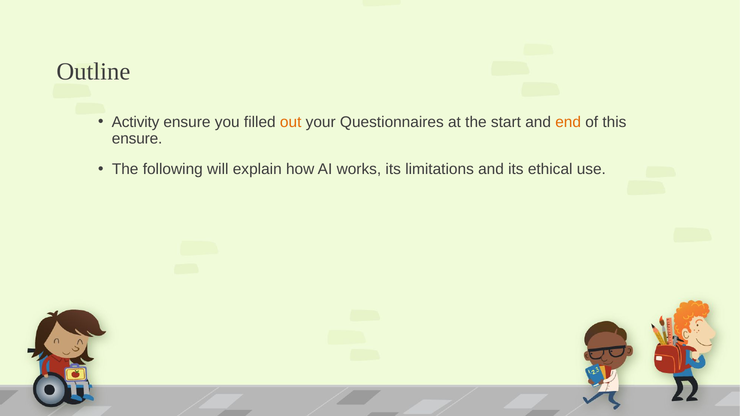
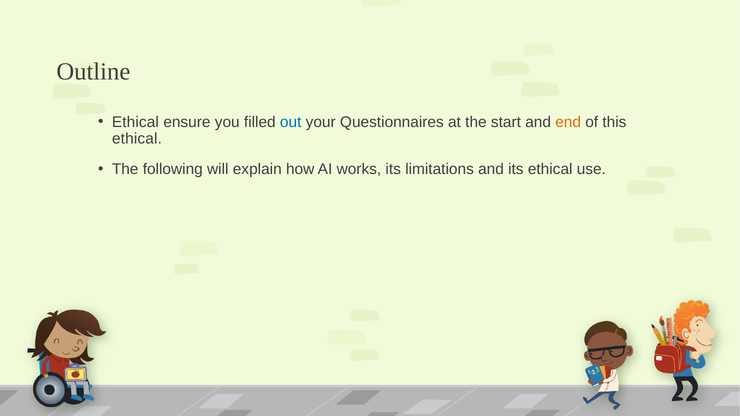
Activity at (136, 122): Activity -> Ethical
out colour: orange -> blue
ensure at (137, 139): ensure -> ethical
